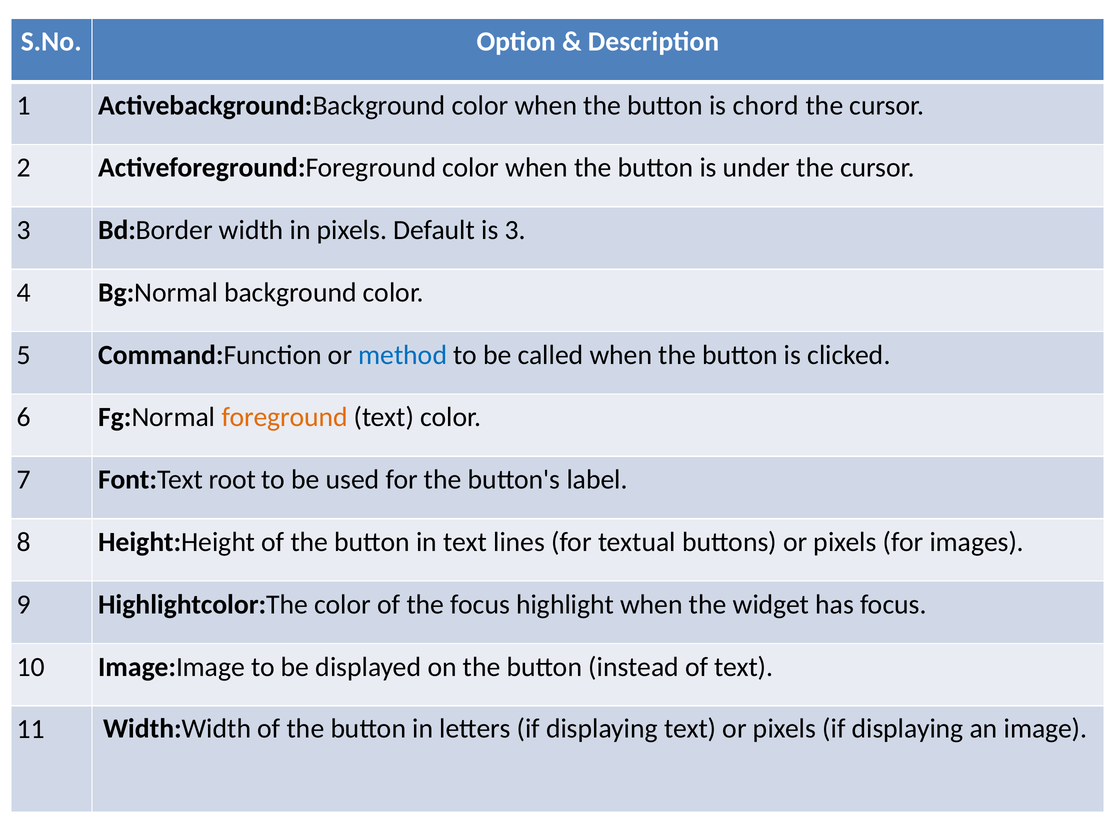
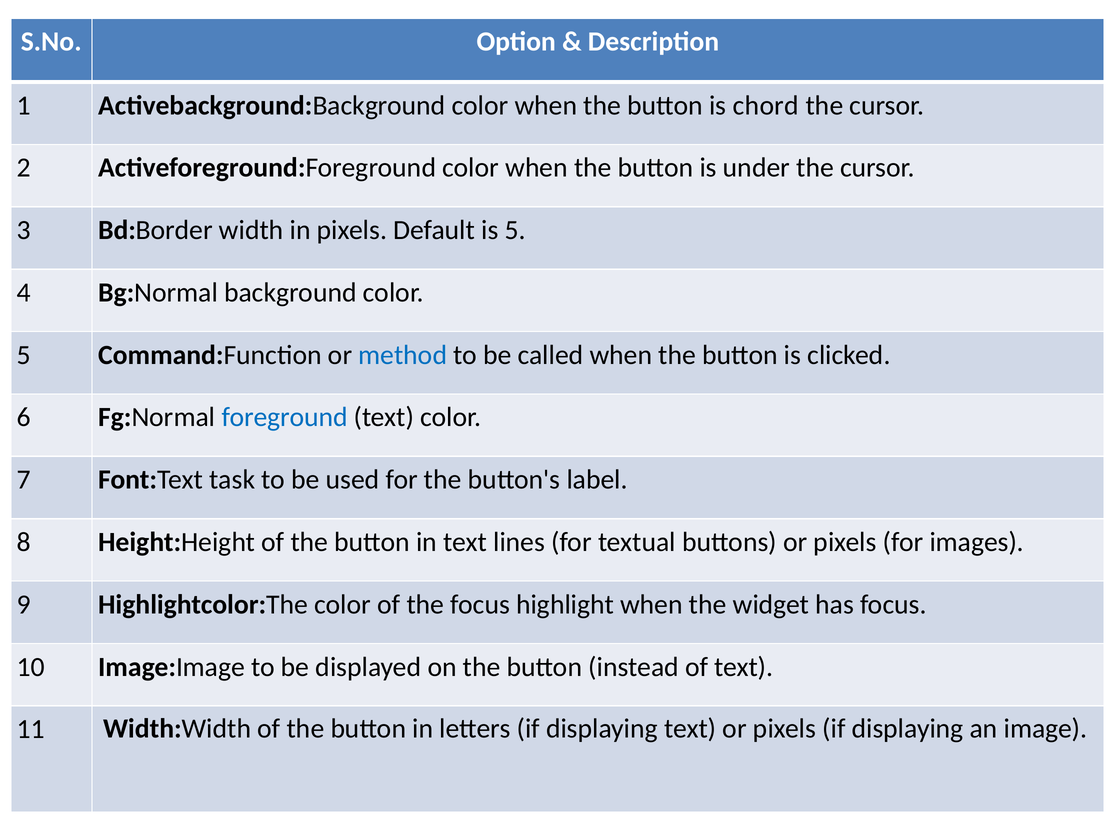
is 3: 3 -> 5
foreground colour: orange -> blue
root: root -> task
